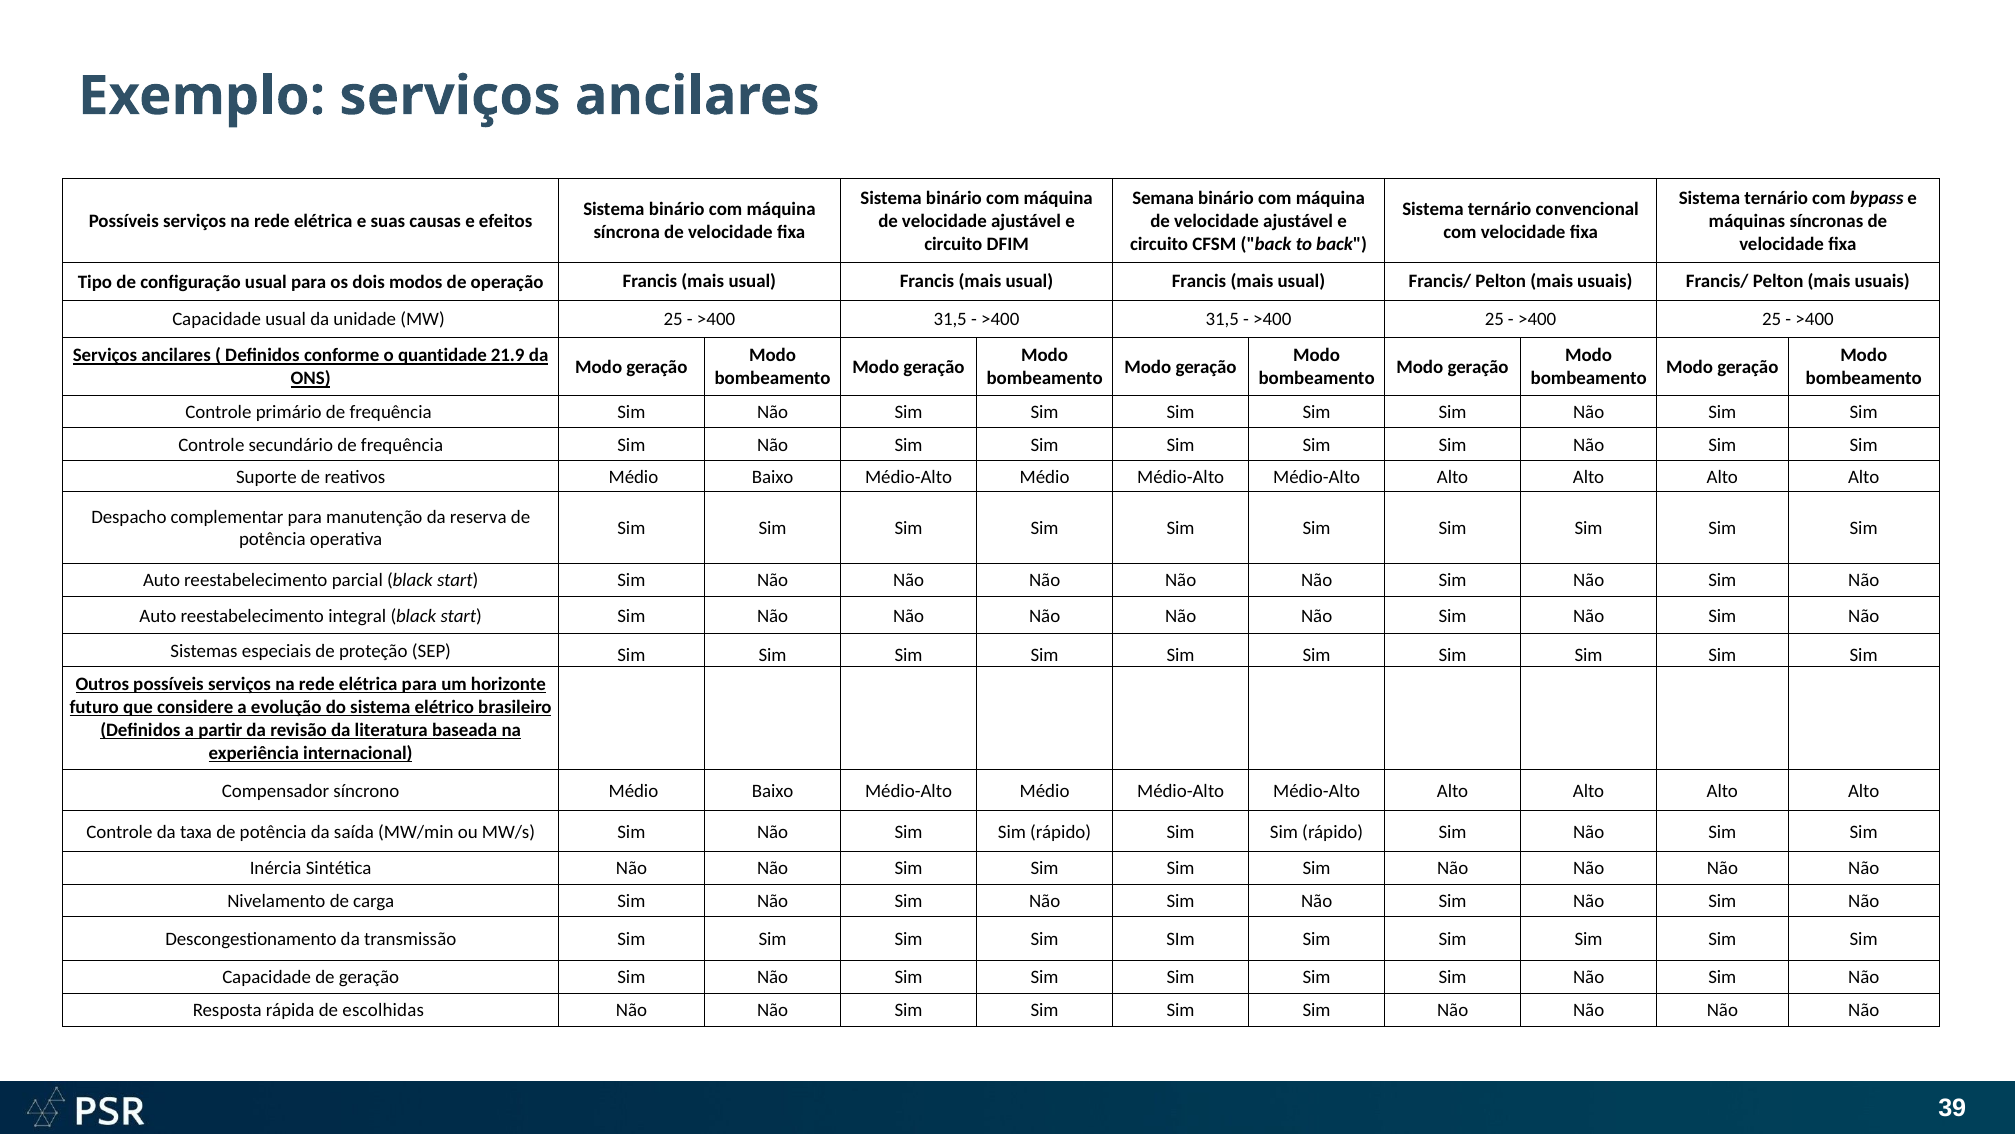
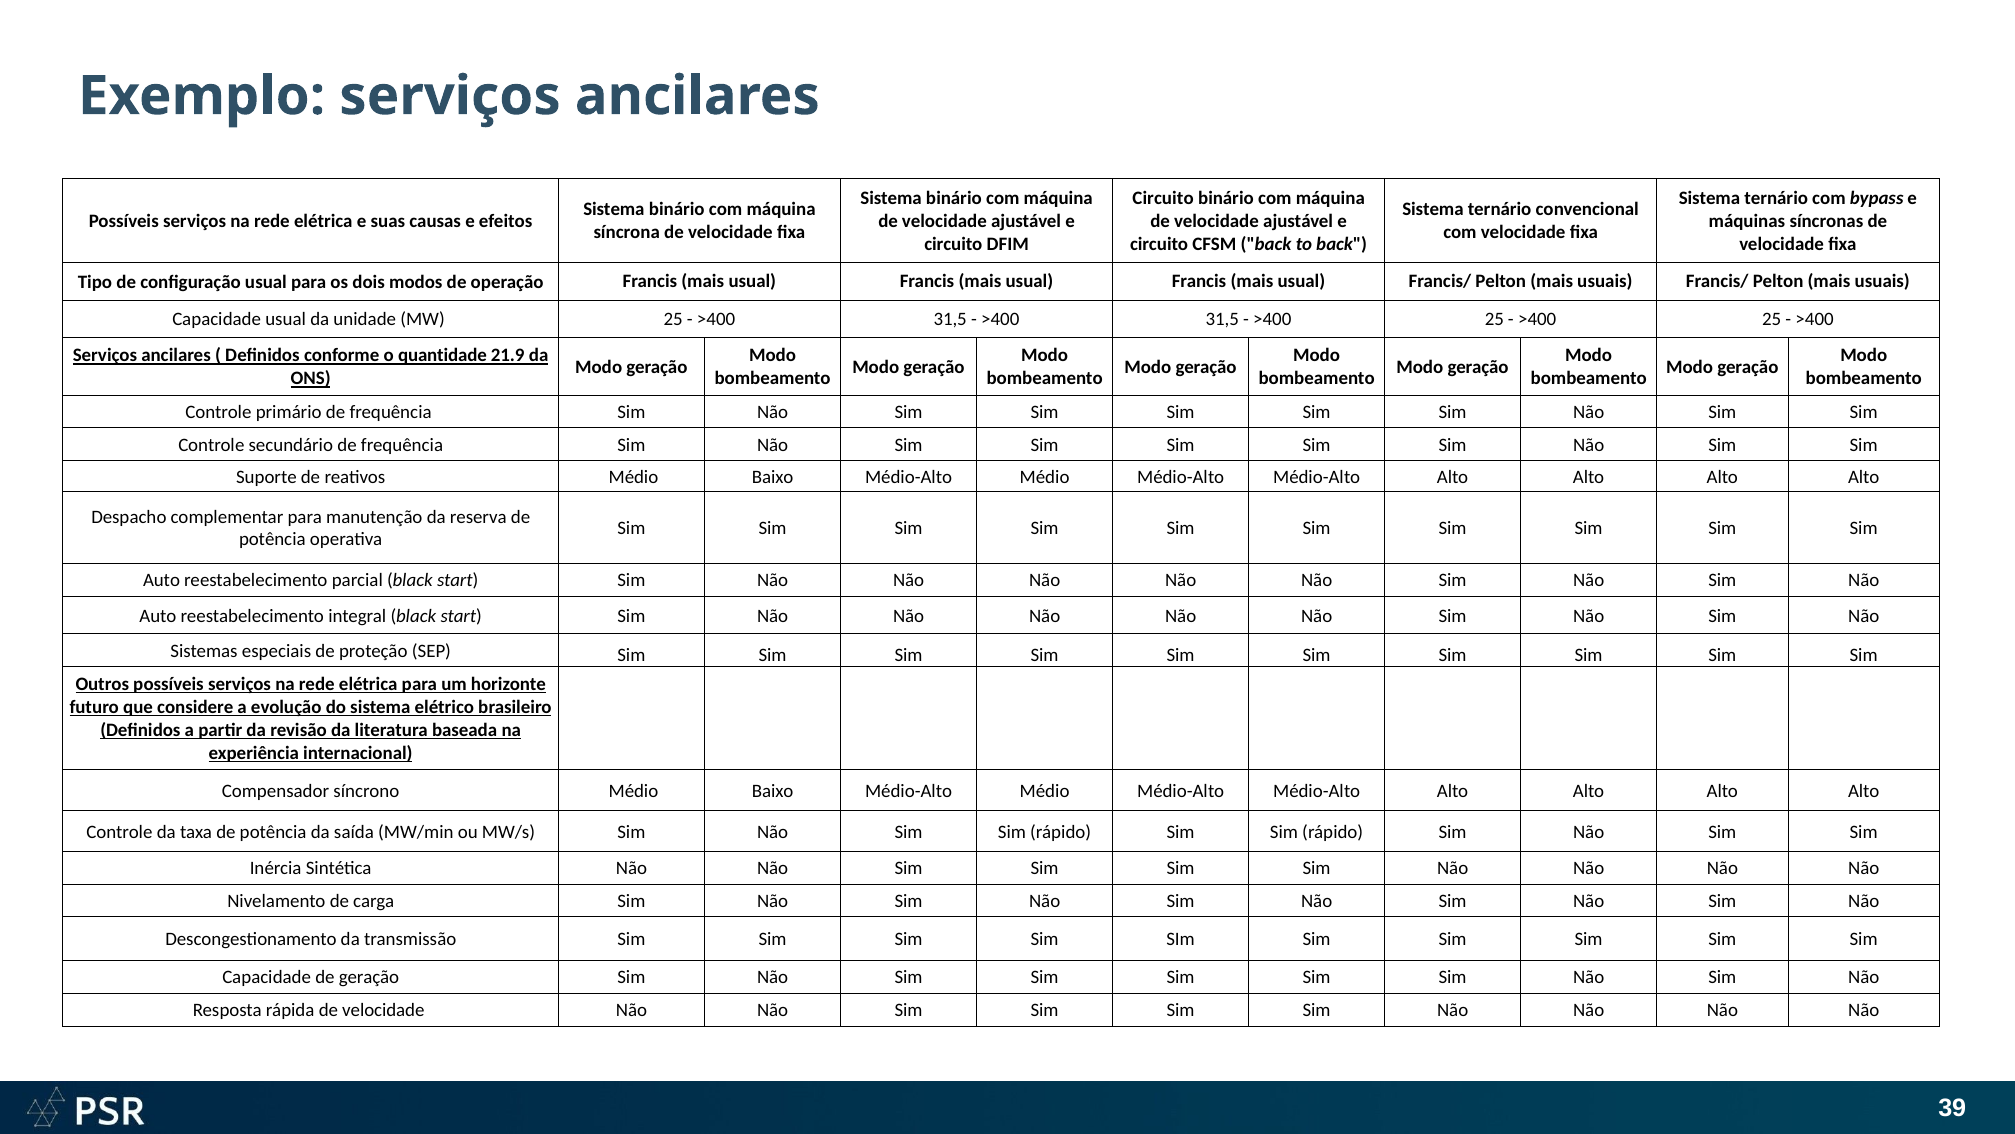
Semana at (1163, 198): Semana -> Circuito
rápida de escolhidas: escolhidas -> velocidade
